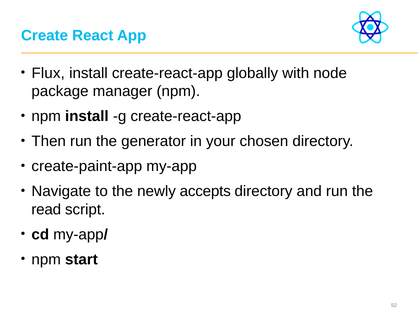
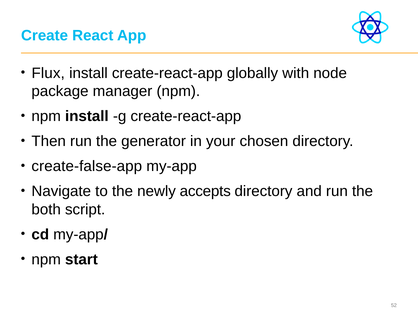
create-paint-app: create-paint-app -> create-false-app
read: read -> both
